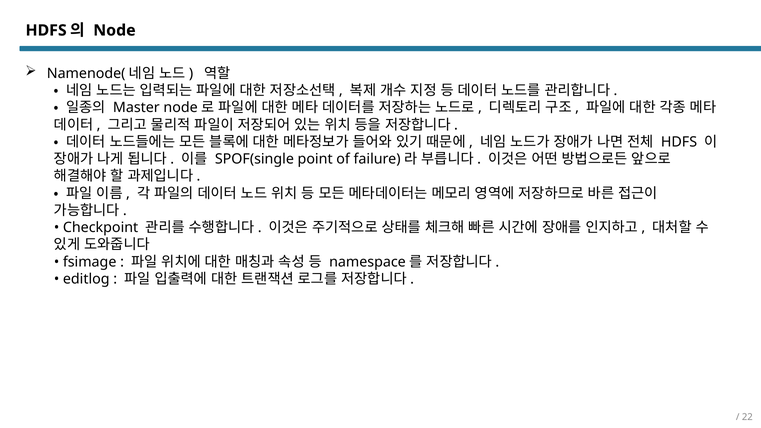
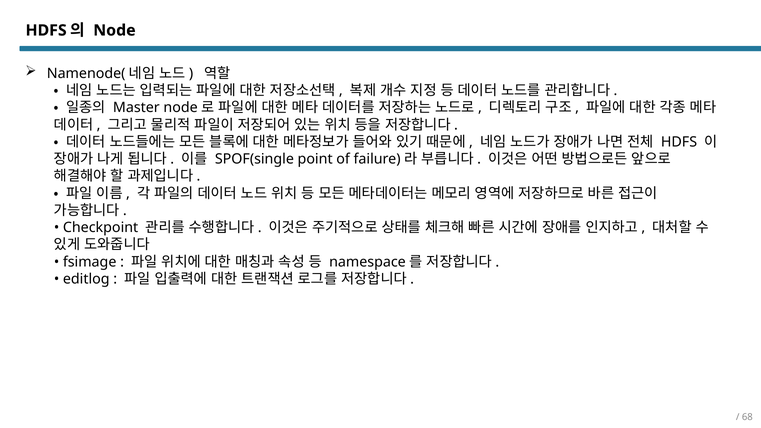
22: 22 -> 68
